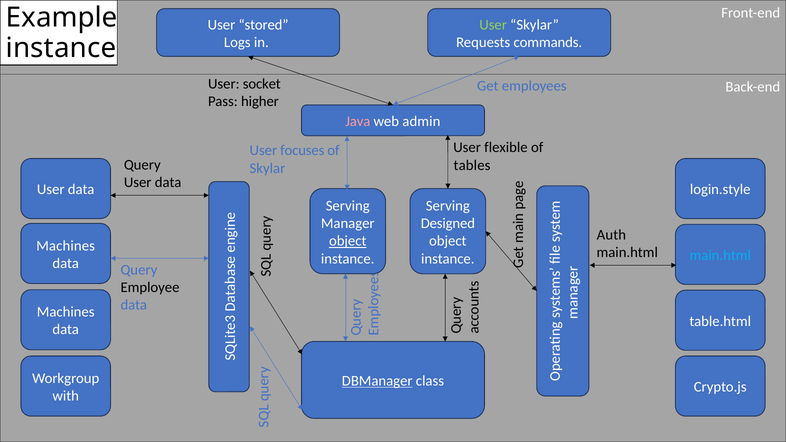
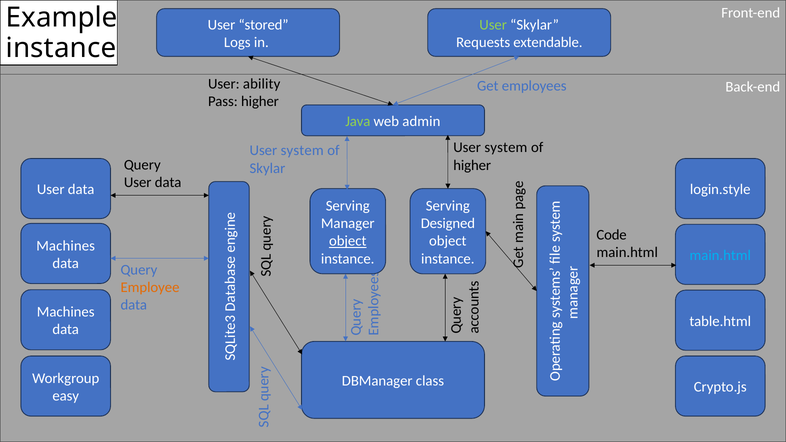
commands: commands -> extendable
socket: socket -> ability
Java colour: pink -> light green
flexible at (506, 148): flexible -> system
focuses at (302, 151): focuses -> system
tables at (472, 165): tables -> higher
Auth: Auth -> Code
Employee colour: black -> orange
DBManager underline: present -> none
with: with -> easy
